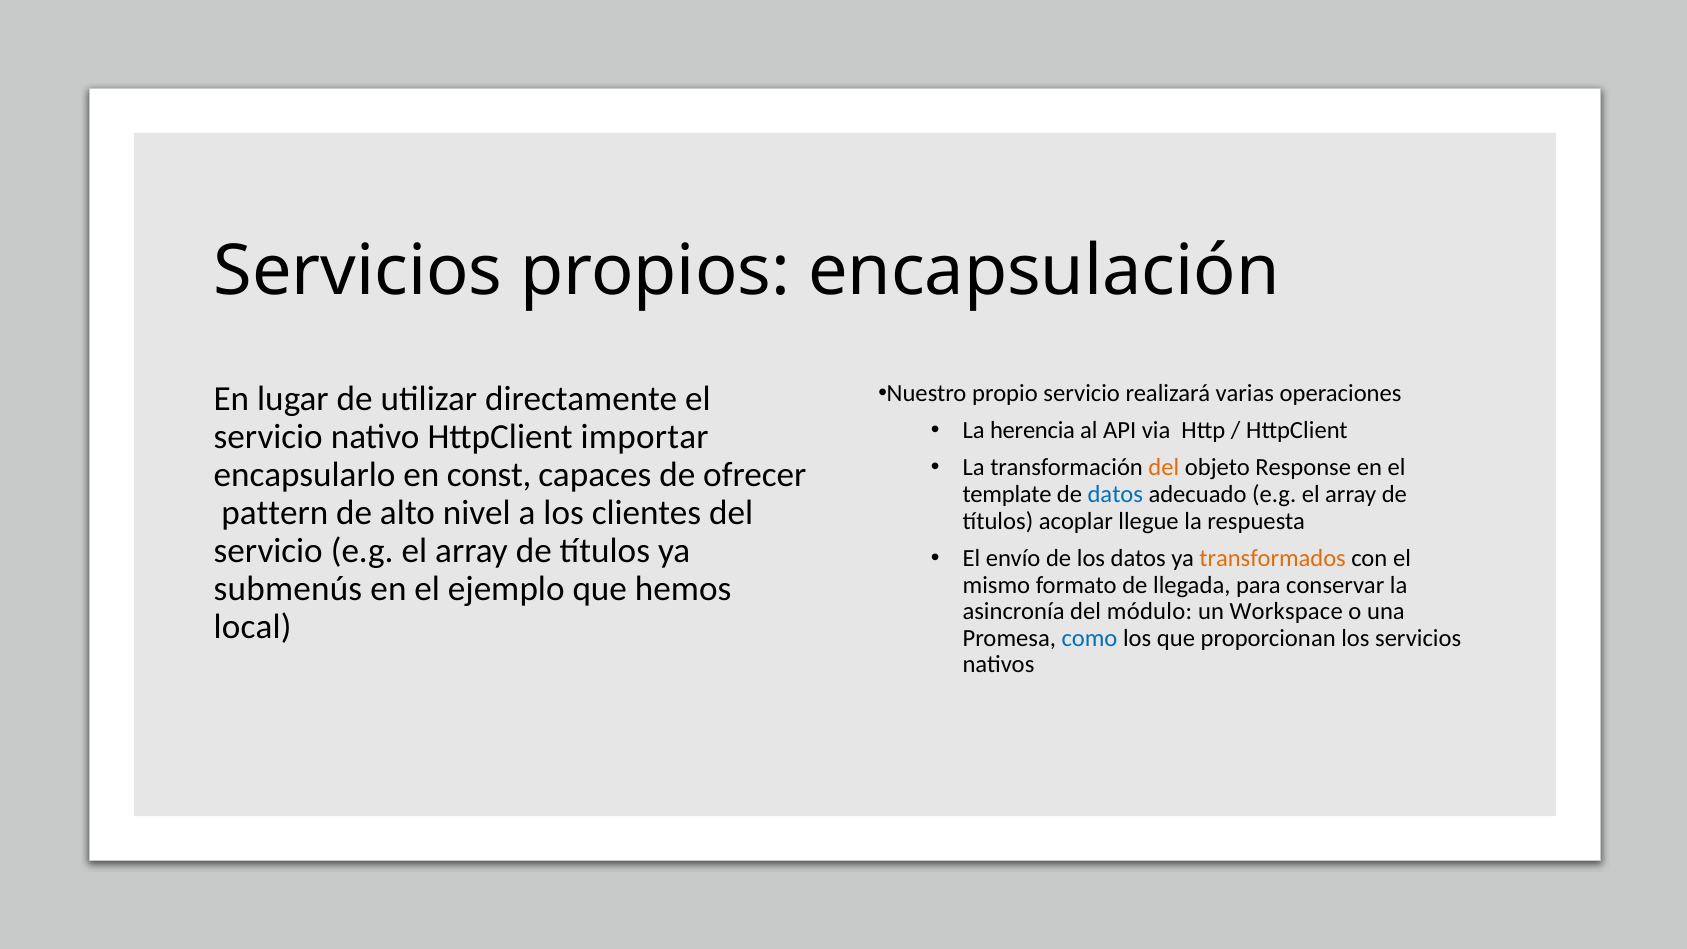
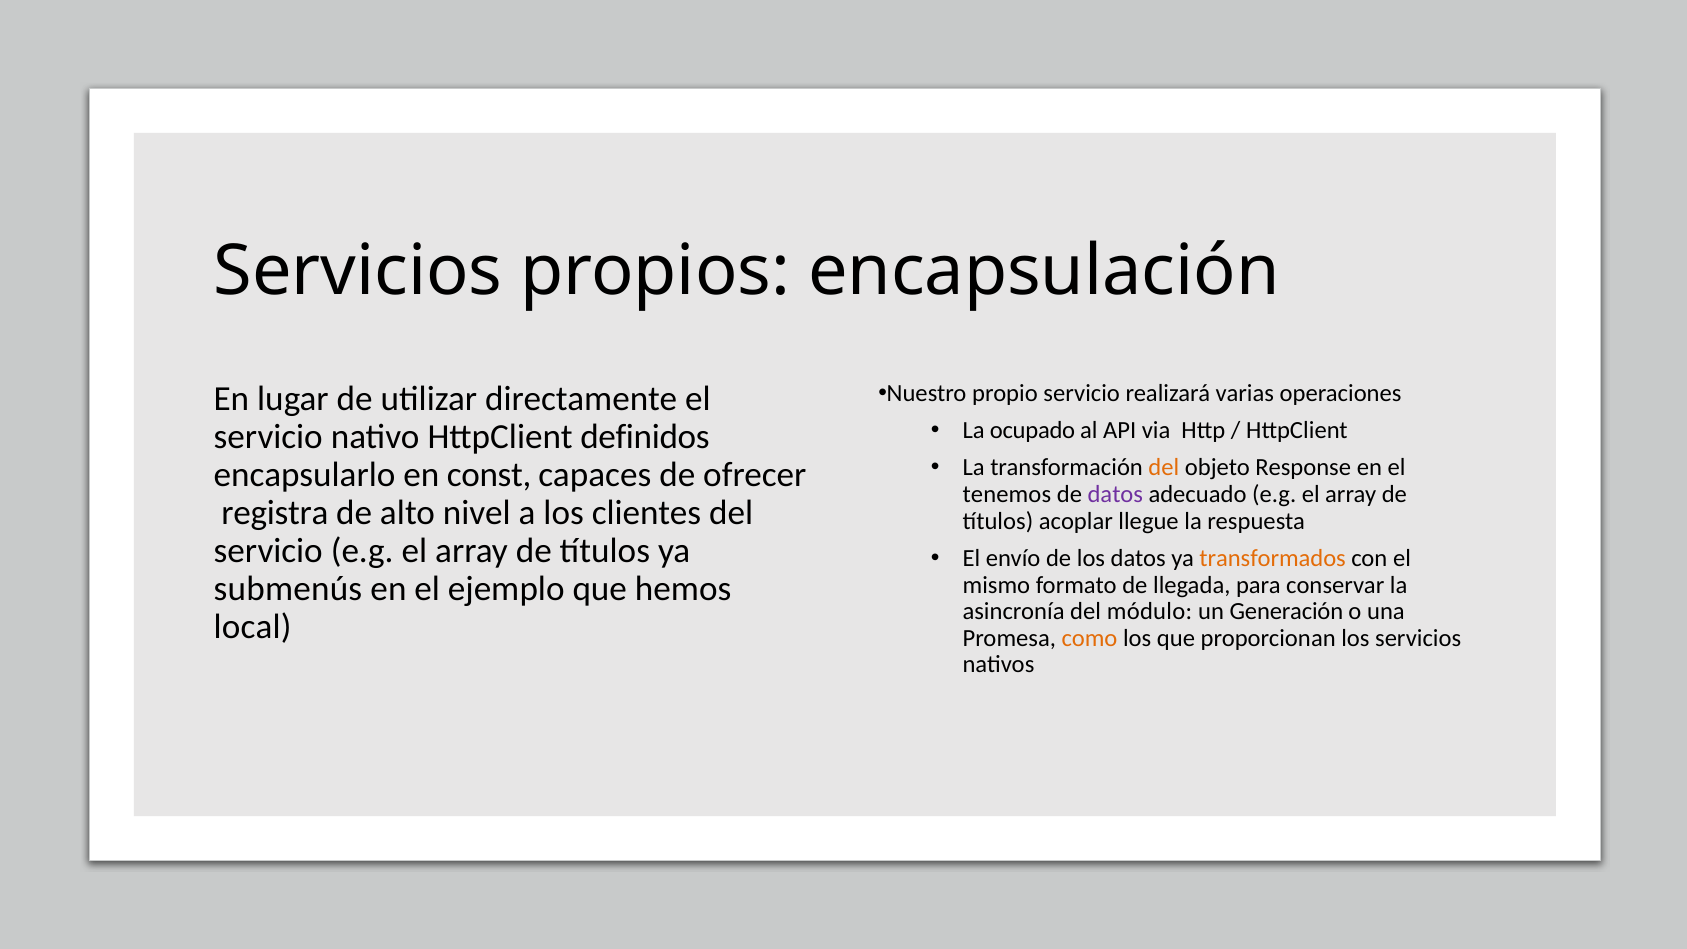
herencia: herencia -> ocupado
importar: importar -> definidos
template: template -> tenemos
datos at (1115, 494) colour: blue -> purple
pattern: pattern -> registra
Workspace: Workspace -> Generación
como colour: blue -> orange
